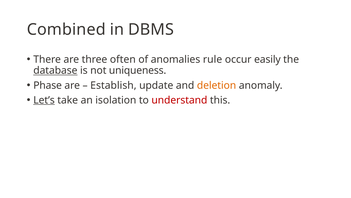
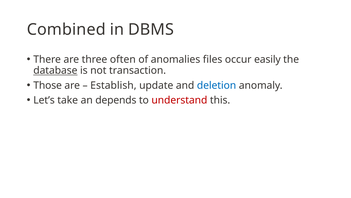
rule: rule -> files
uniqueness: uniqueness -> transaction
Phase: Phase -> Those
deletion colour: orange -> blue
Let’s underline: present -> none
isolation: isolation -> depends
